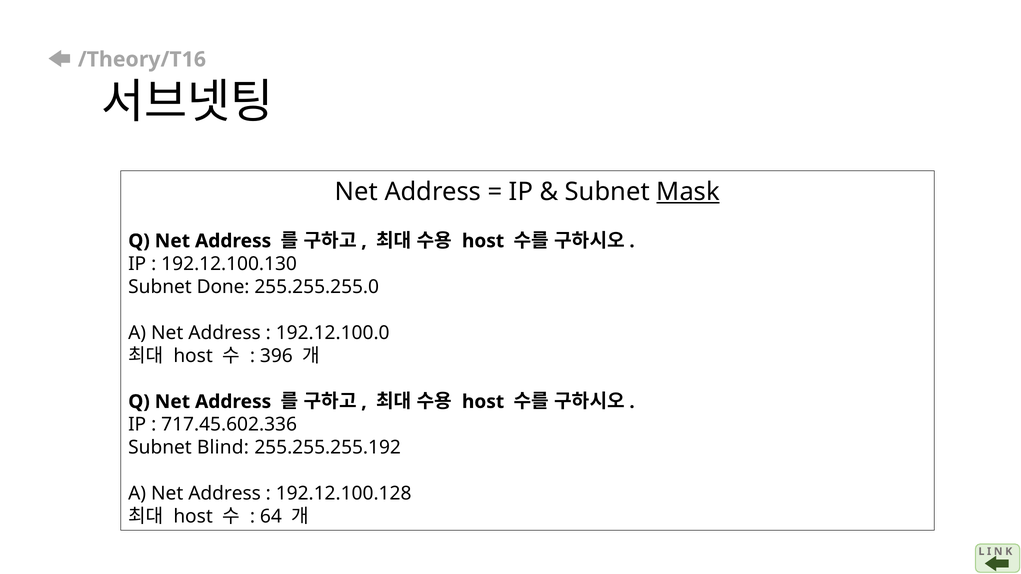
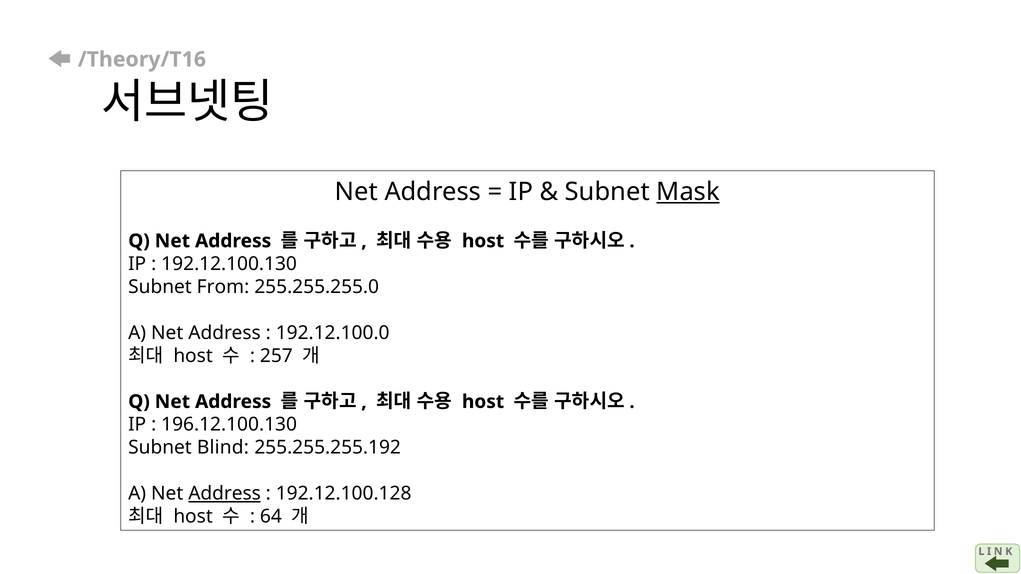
Done: Done -> From
396: 396 -> 257
717.45.602.336: 717.45.602.336 -> 196.12.100.130
Address at (225, 494) underline: none -> present
